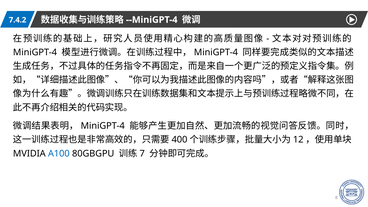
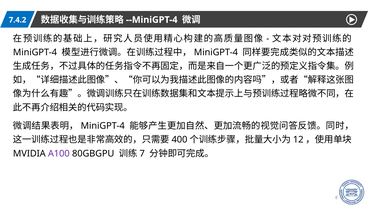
A100 colour: blue -> purple
